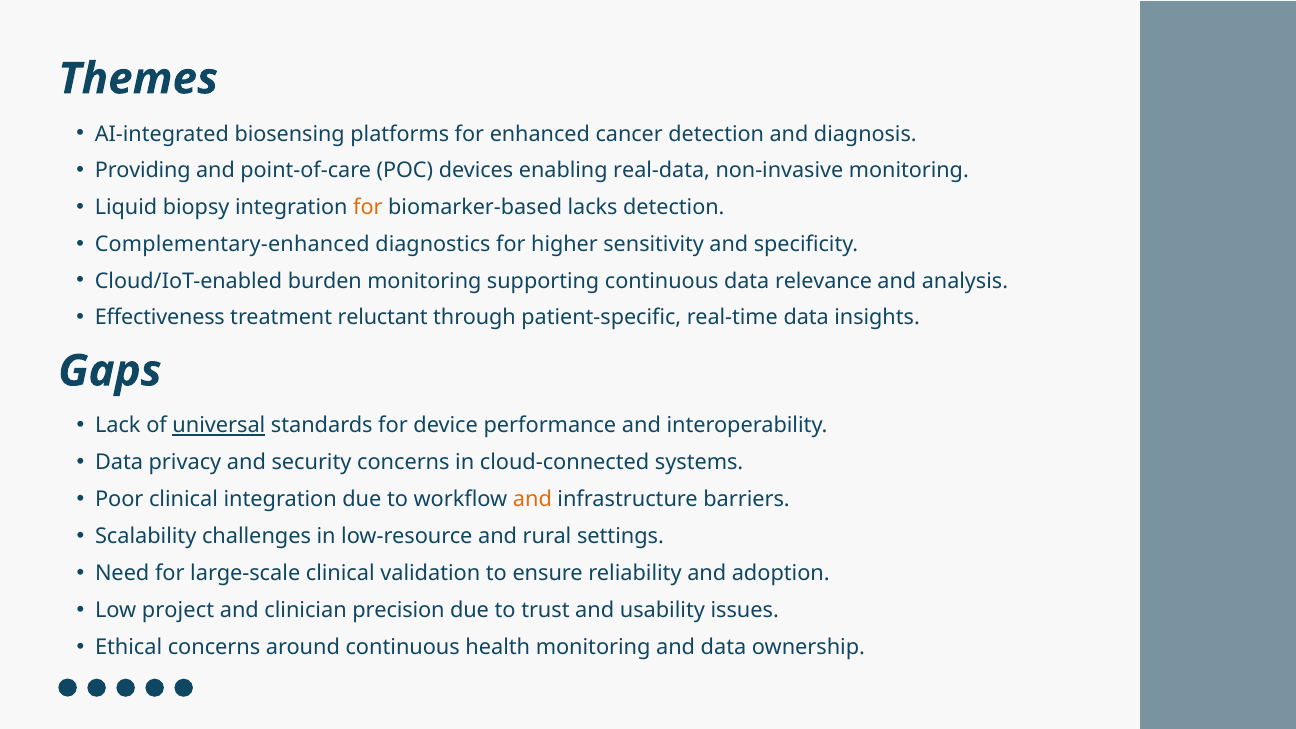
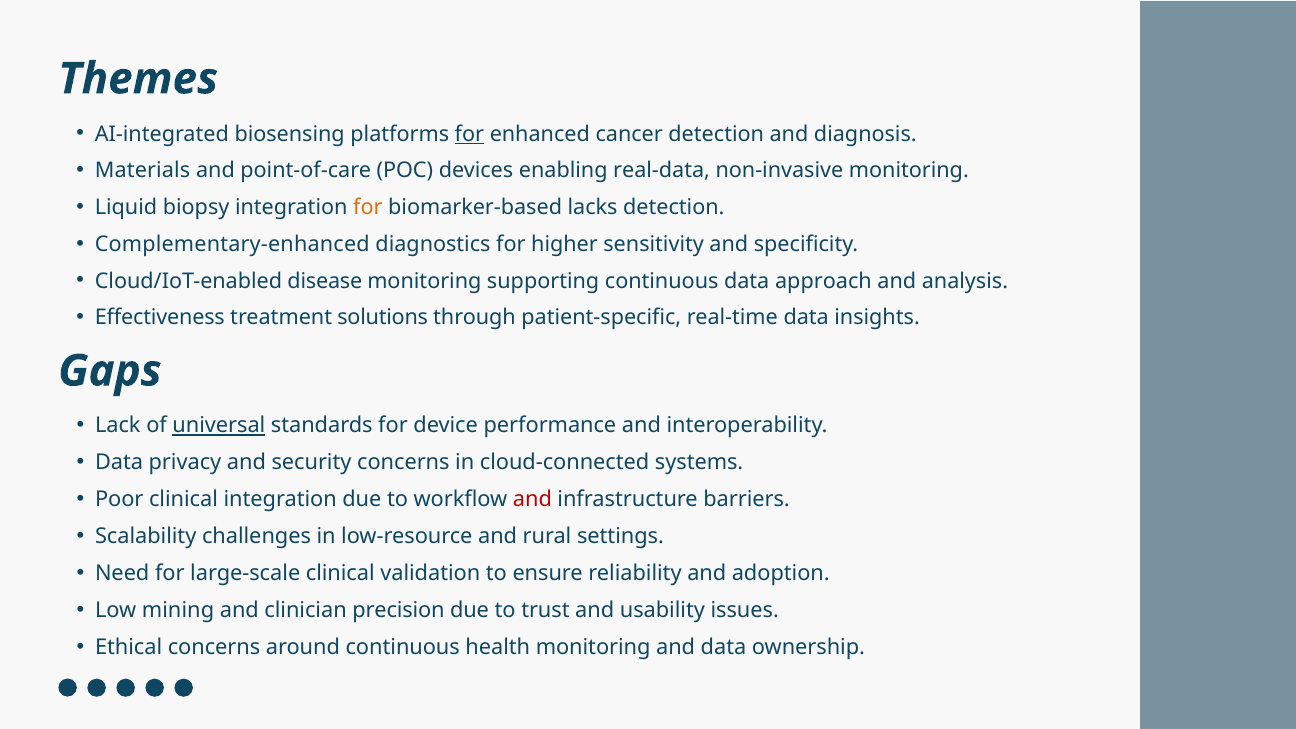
for at (469, 134) underline: none -> present
Providing: Providing -> Materials
burden: burden -> disease
relevance: relevance -> approach
reluctant: reluctant -> solutions
and at (532, 499) colour: orange -> red
project: project -> mining
